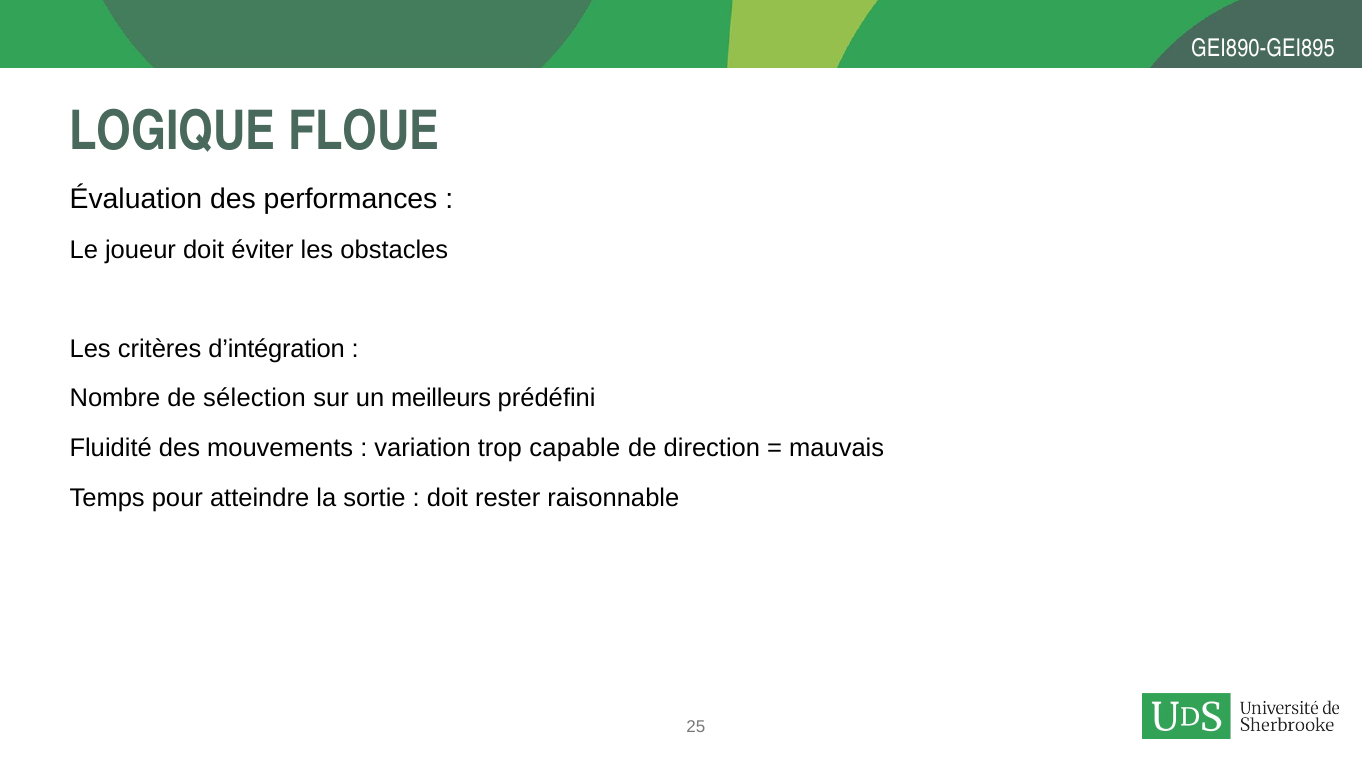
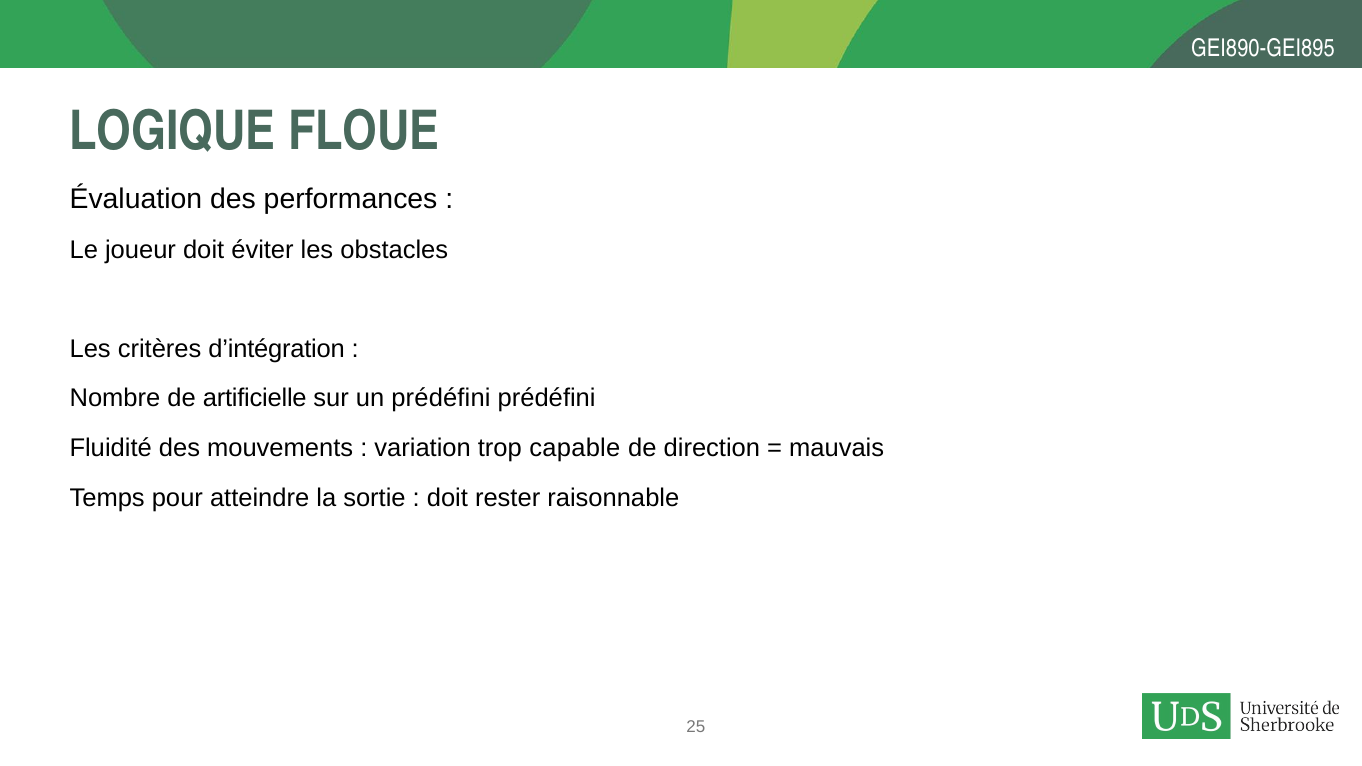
sélection: sélection -> artificielle
un meilleurs: meilleurs -> prédéfini
